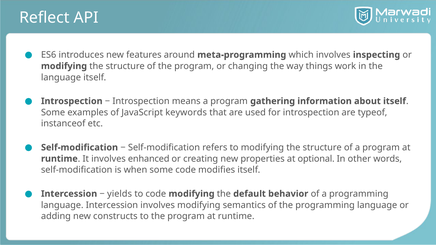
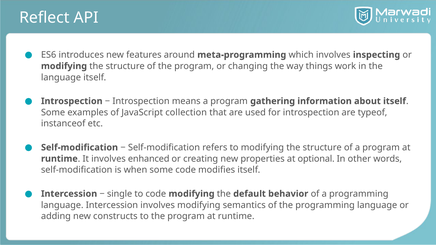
keywords: keywords -> collection
yields: yields -> single
